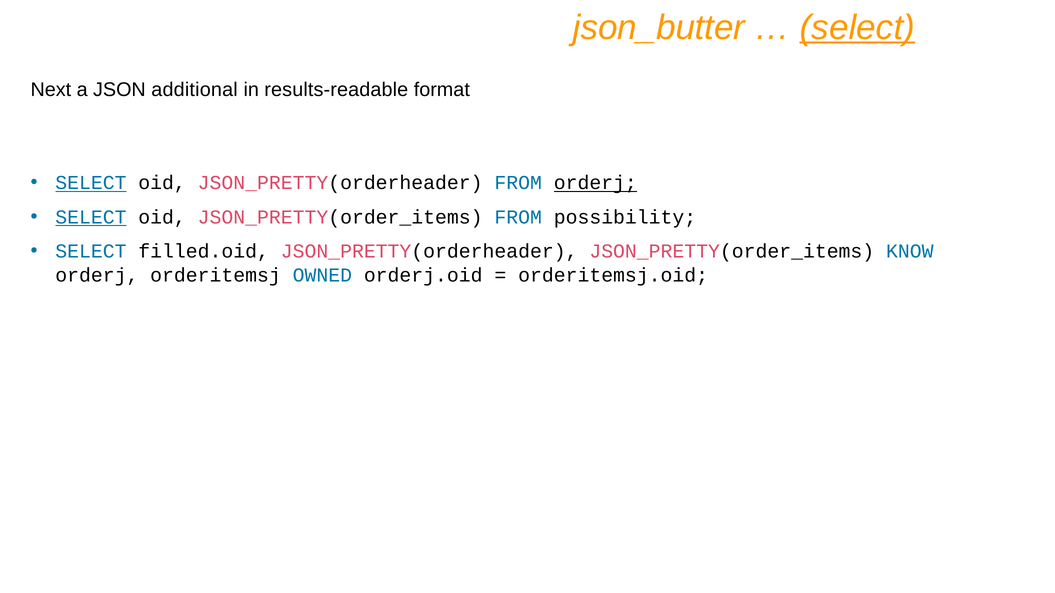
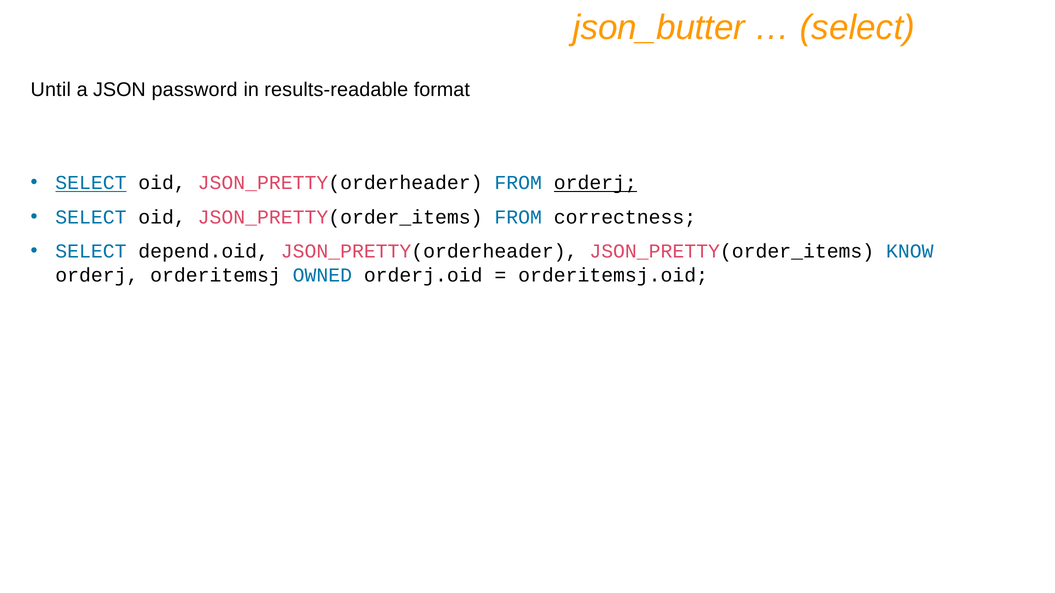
select at (857, 27) underline: present -> none
Next: Next -> Until
additional: additional -> password
SELECT at (91, 217) underline: present -> none
possibility: possibility -> correctness
filled.oid: filled.oid -> depend.oid
